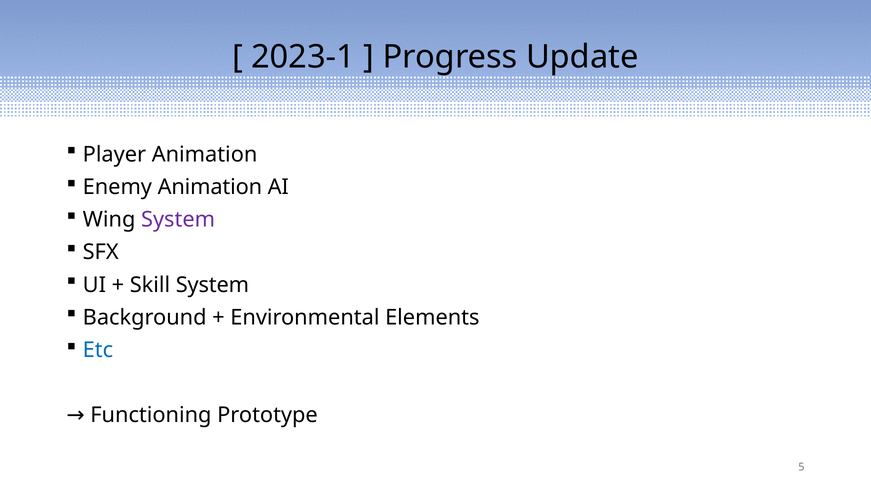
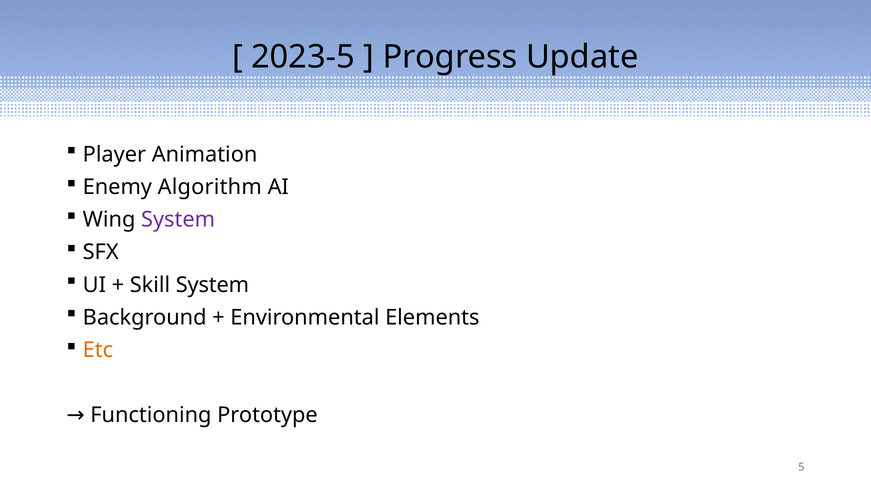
2023-1: 2023-1 -> 2023-5
Enemy Animation: Animation -> Algorithm
Etc colour: blue -> orange
